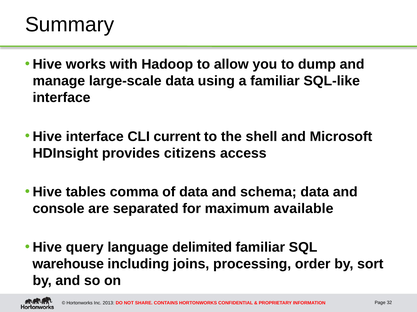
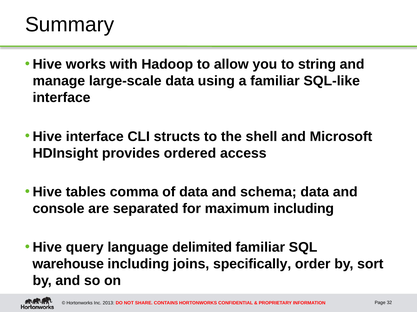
dump: dump -> string
current: current -> structs
citizens: citizens -> ordered
maximum available: available -> including
processing: processing -> specifically
